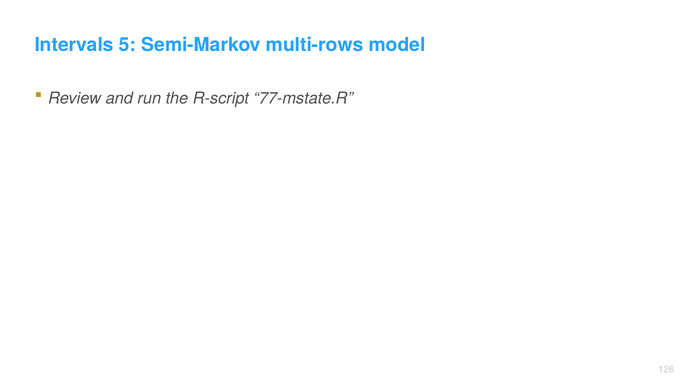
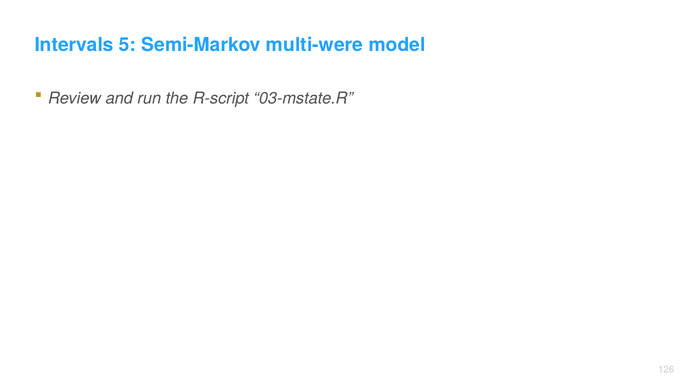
multi-rows: multi-rows -> multi-were
77-mstate.R: 77-mstate.R -> 03-mstate.R
